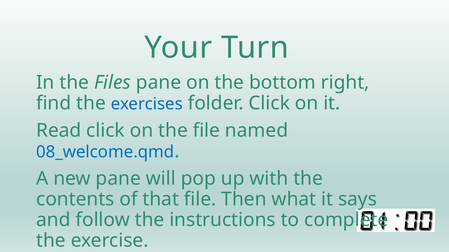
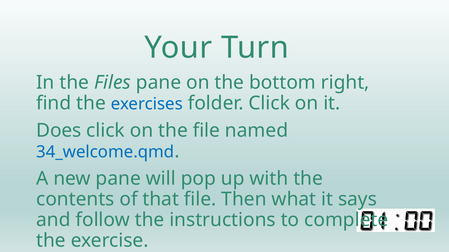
Read: Read -> Does
08_welcome.qmd: 08_welcome.qmd -> 34_welcome.qmd
